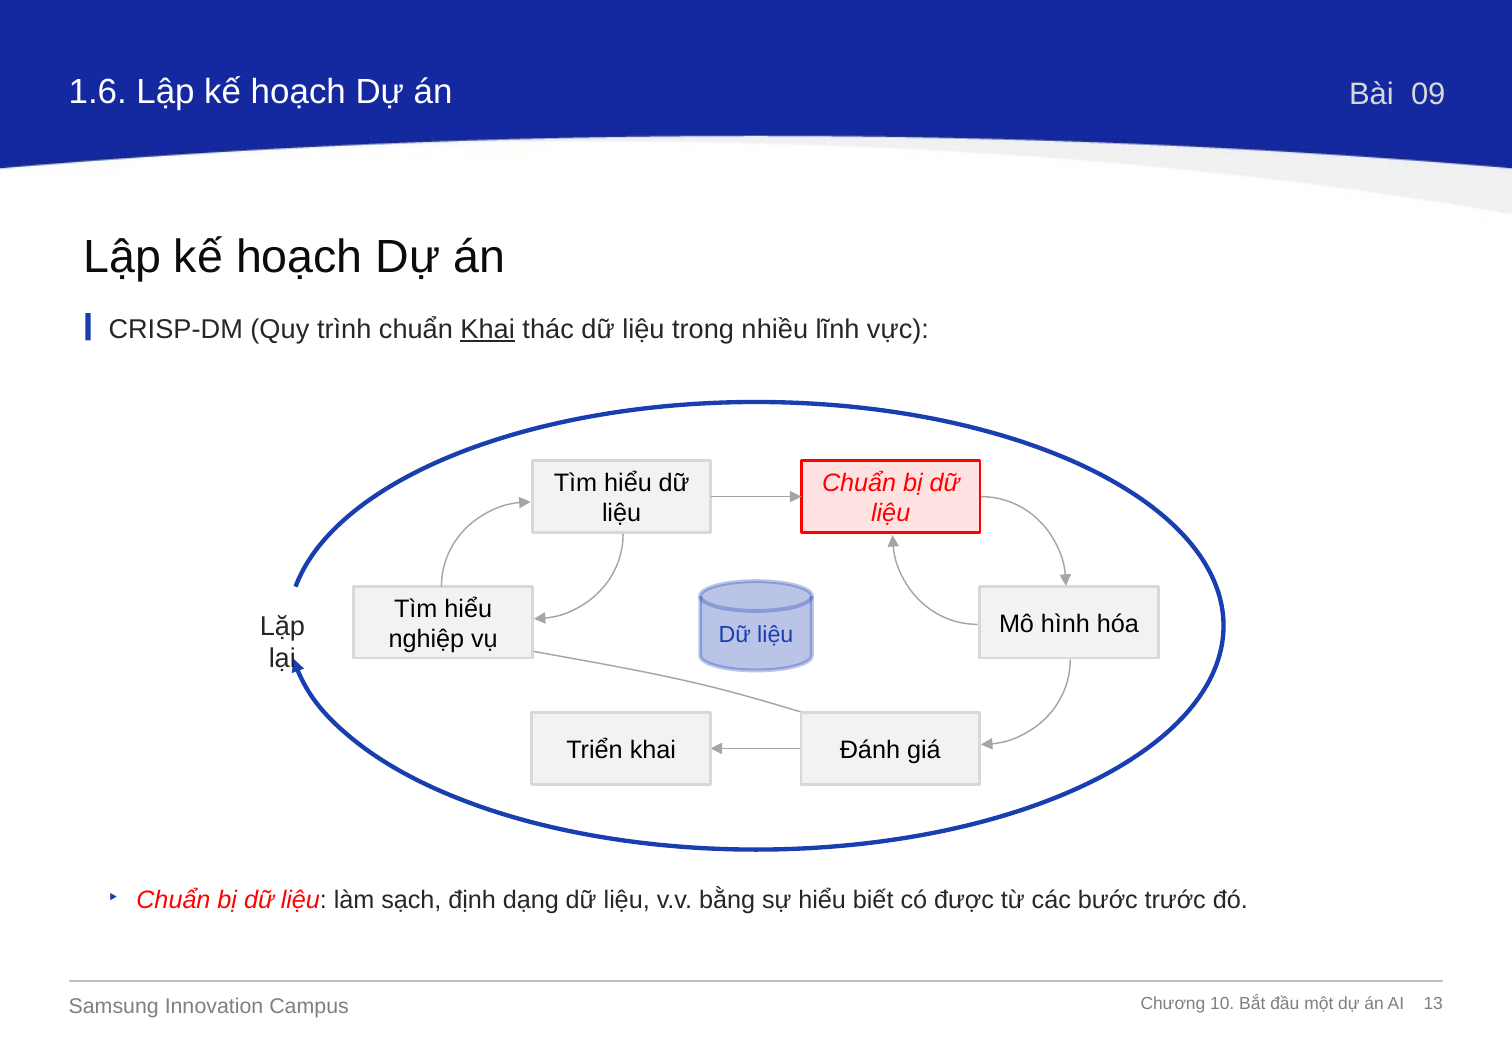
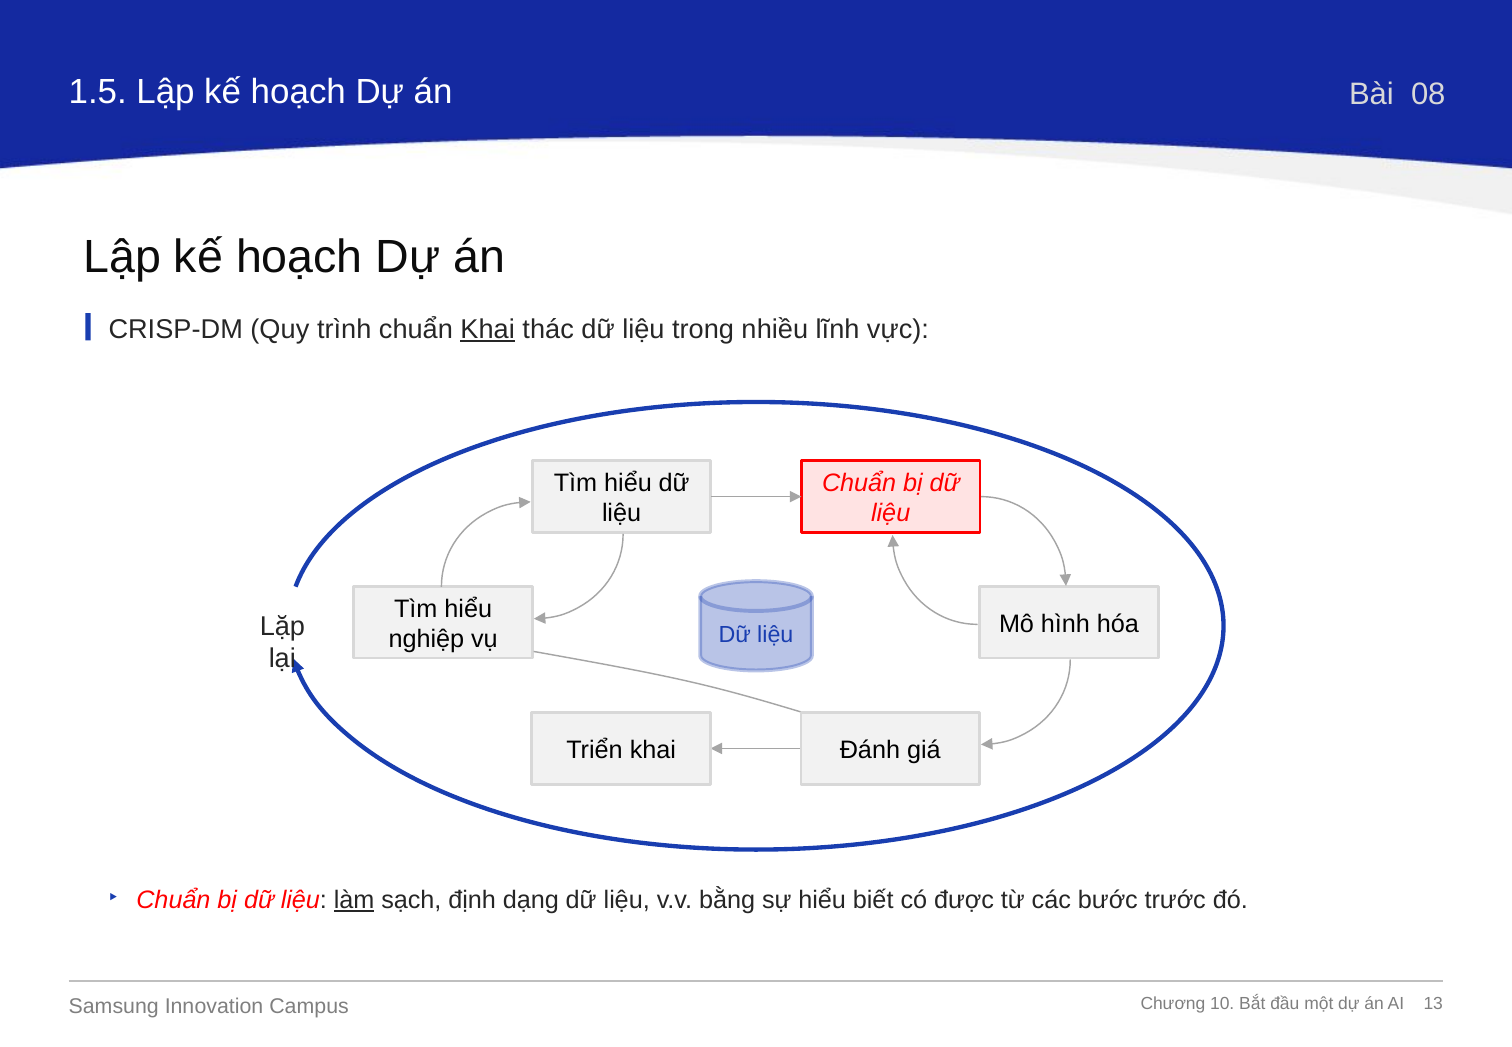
1.6: 1.6 -> 1.5
09: 09 -> 08
làm underline: none -> present
